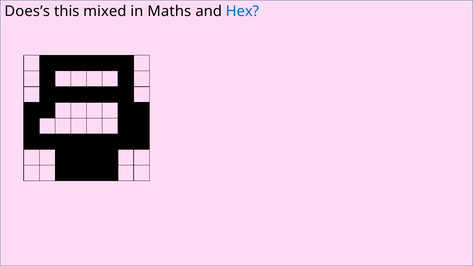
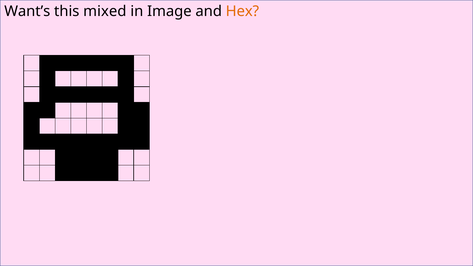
Does’s: Does’s -> Want’s
Maths: Maths -> Image
Hex colour: blue -> orange
